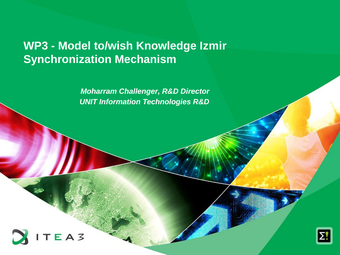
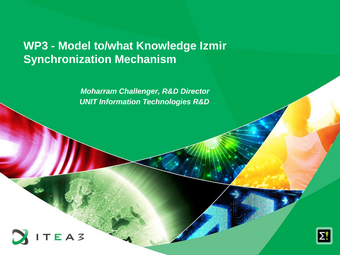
to/wish: to/wish -> to/what
